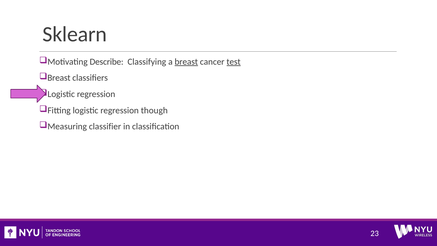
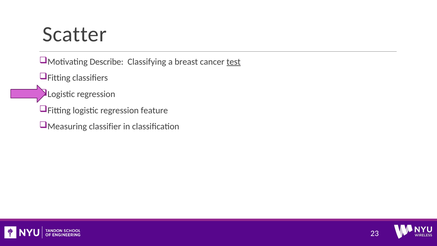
Sklearn: Sklearn -> Scatter
breast at (186, 62) underline: present -> none
Breast at (59, 78): Breast -> Fitting
though: though -> feature
